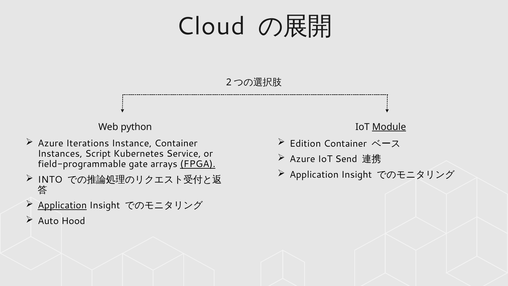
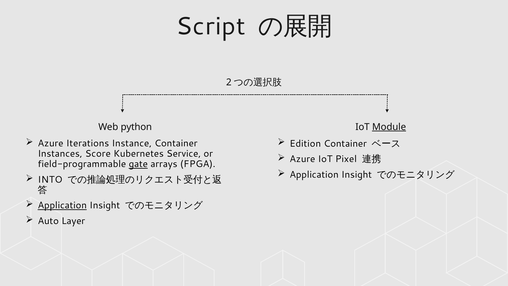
Cloud: Cloud -> Script
Script: Script -> Score
Send: Send -> Pixel
gate underline: none -> present
FPGA underline: present -> none
Hood: Hood -> Layer
